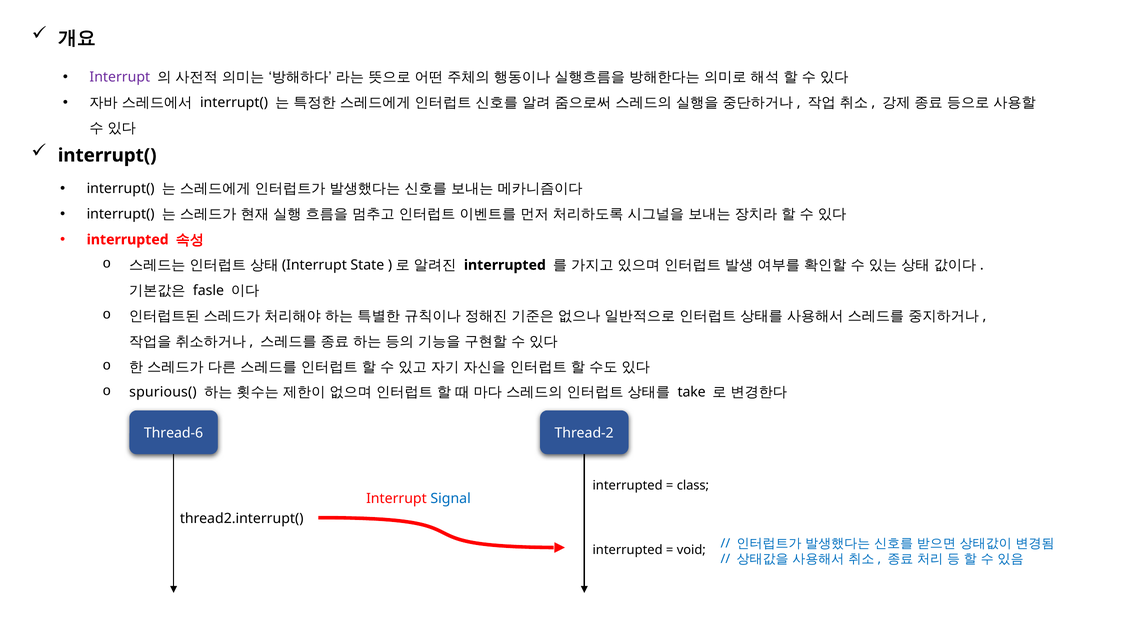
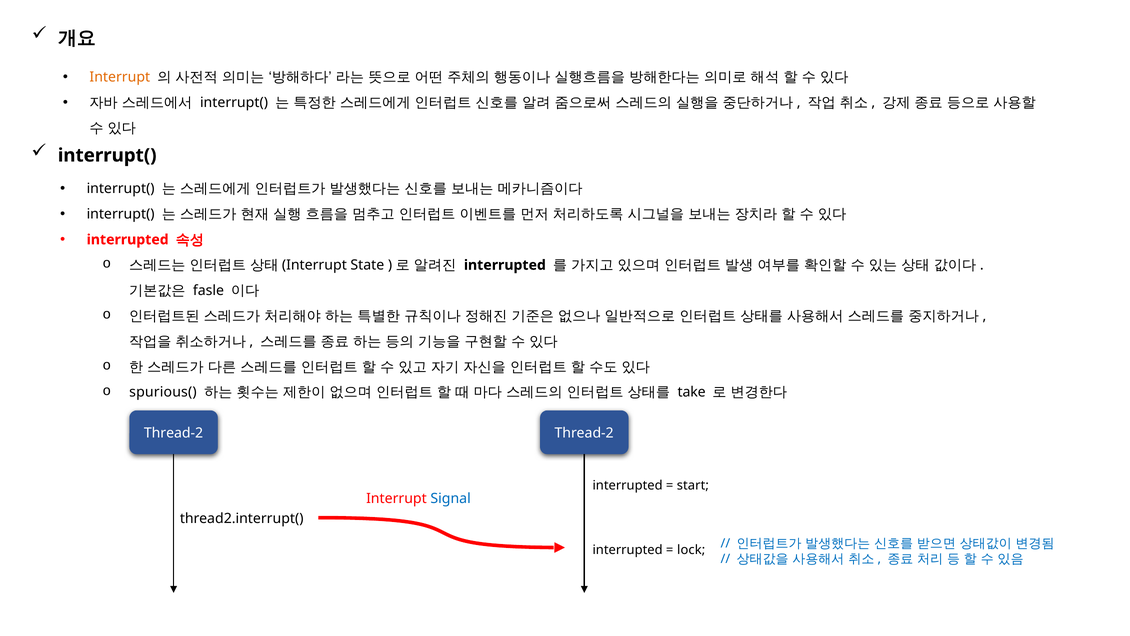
Interrupt at (120, 77) colour: purple -> orange
Thread-6 at (173, 433): Thread-6 -> Thread-2
class: class -> start
void: void -> lock
